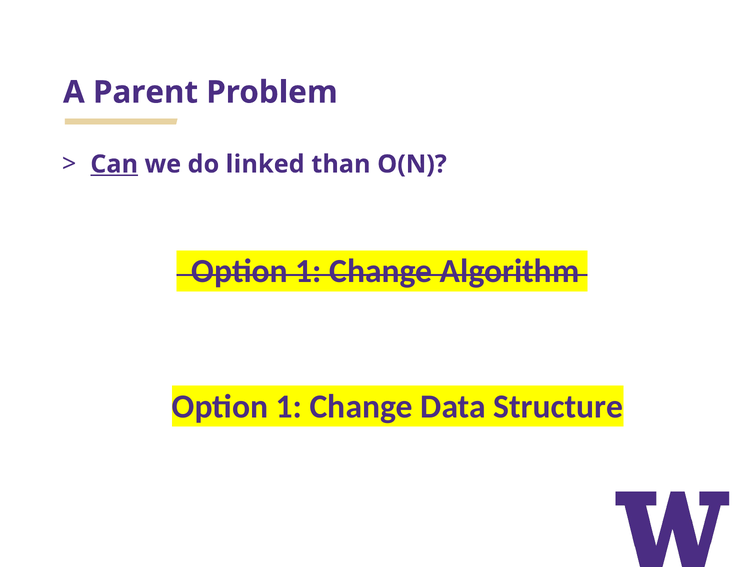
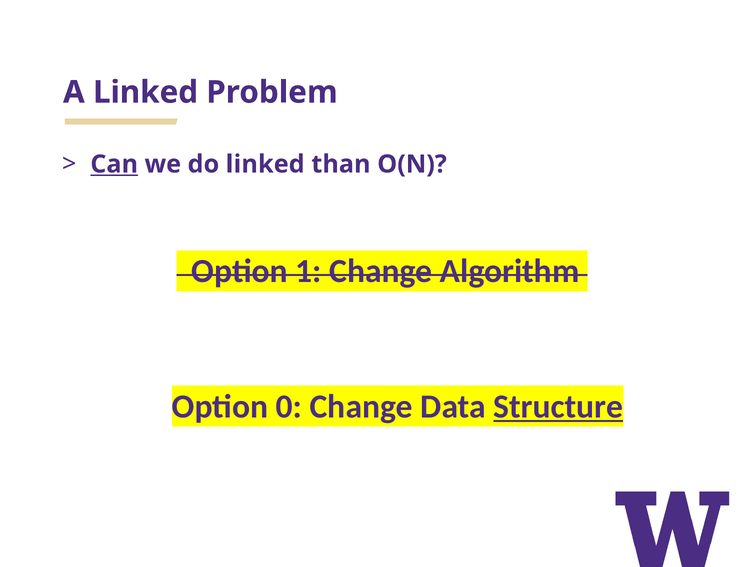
A Parent: Parent -> Linked
1 at (289, 406): 1 -> 0
Structure underline: none -> present
